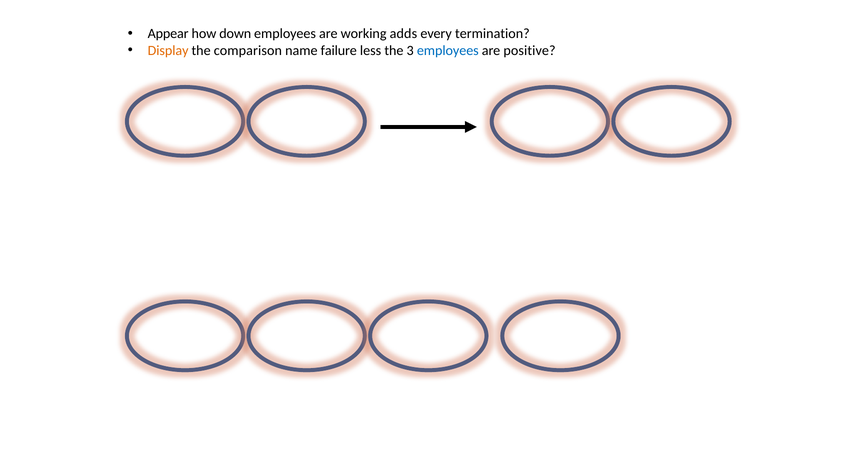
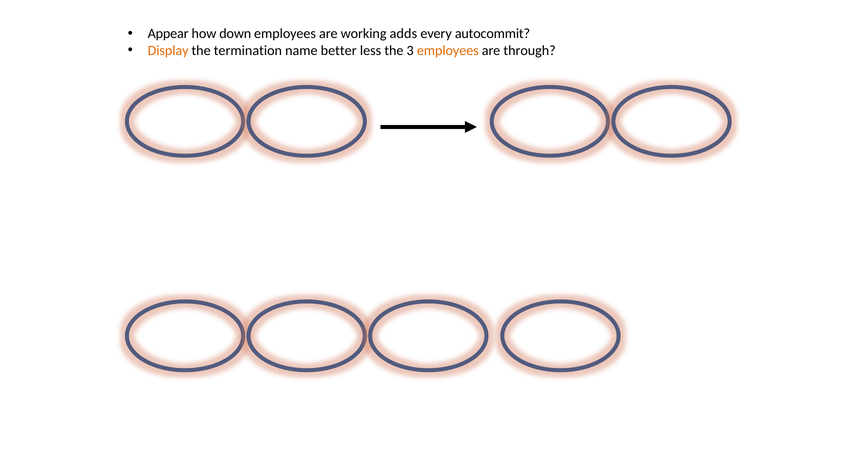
termination: termination -> autocommit
comparison: comparison -> termination
failure: failure -> better
employees at (448, 51) colour: blue -> orange
positive: positive -> through
